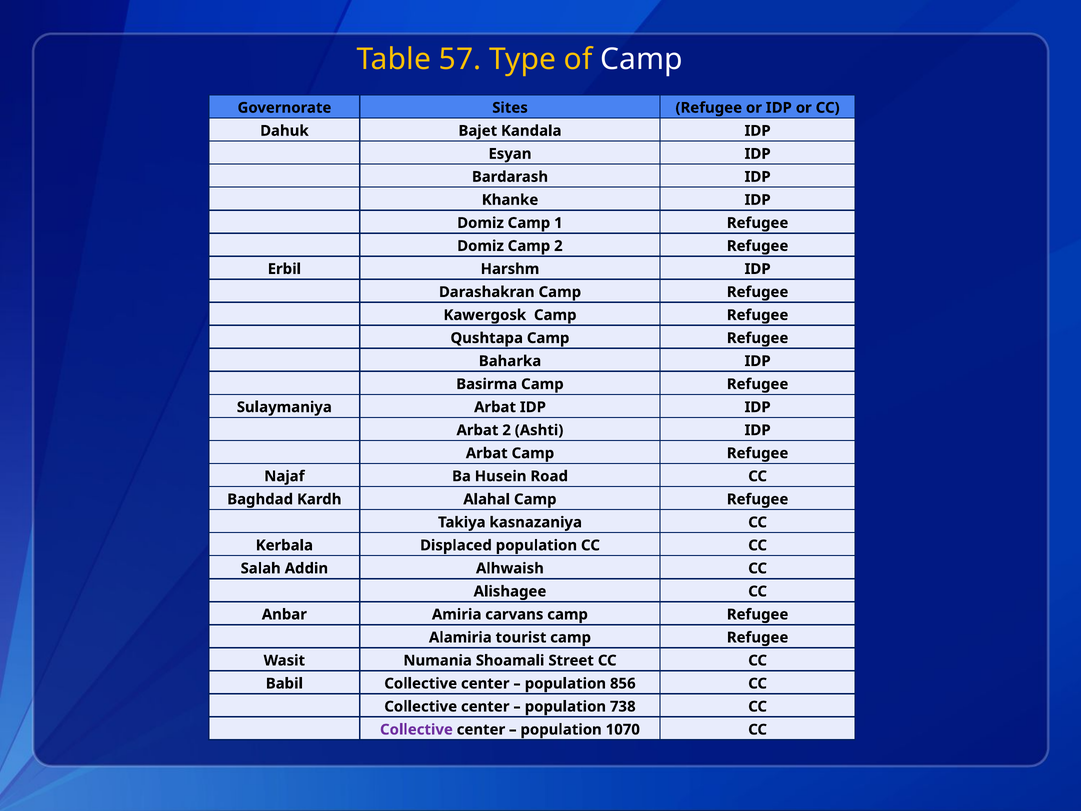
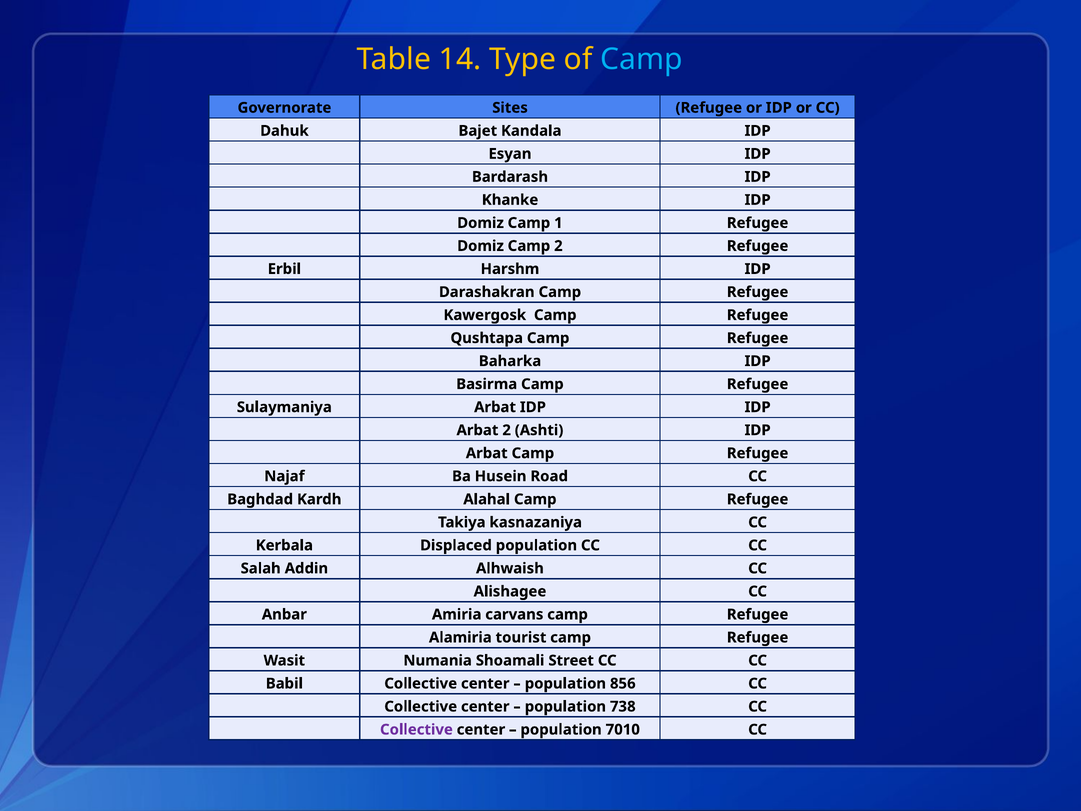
57: 57 -> 14
Camp at (642, 59) colour: white -> light blue
1070: 1070 -> 7010
